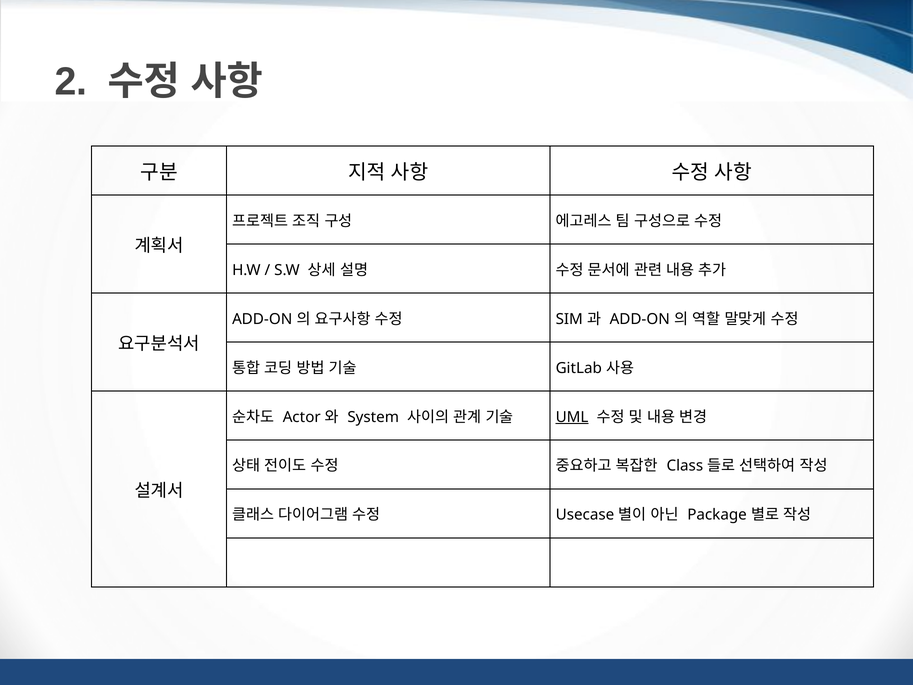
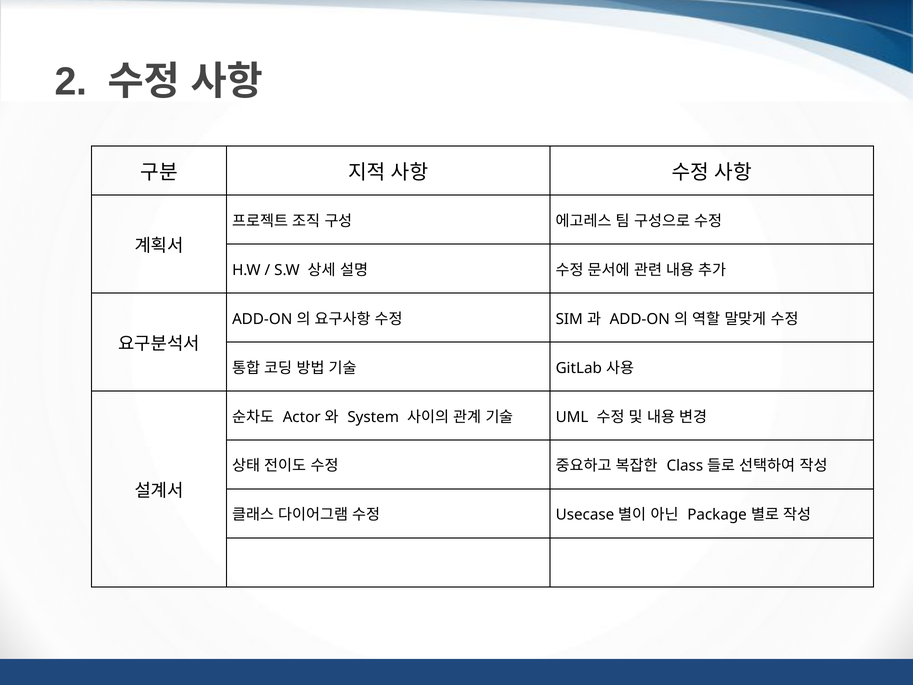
UML underline: present -> none
